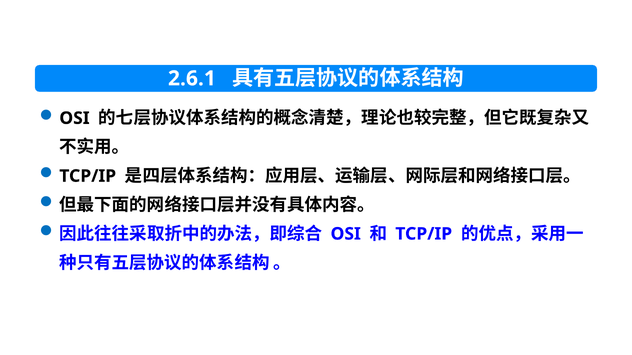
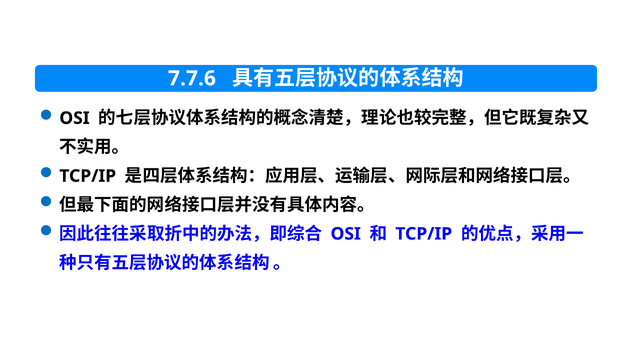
2.6.1: 2.6.1 -> 7.7.6
